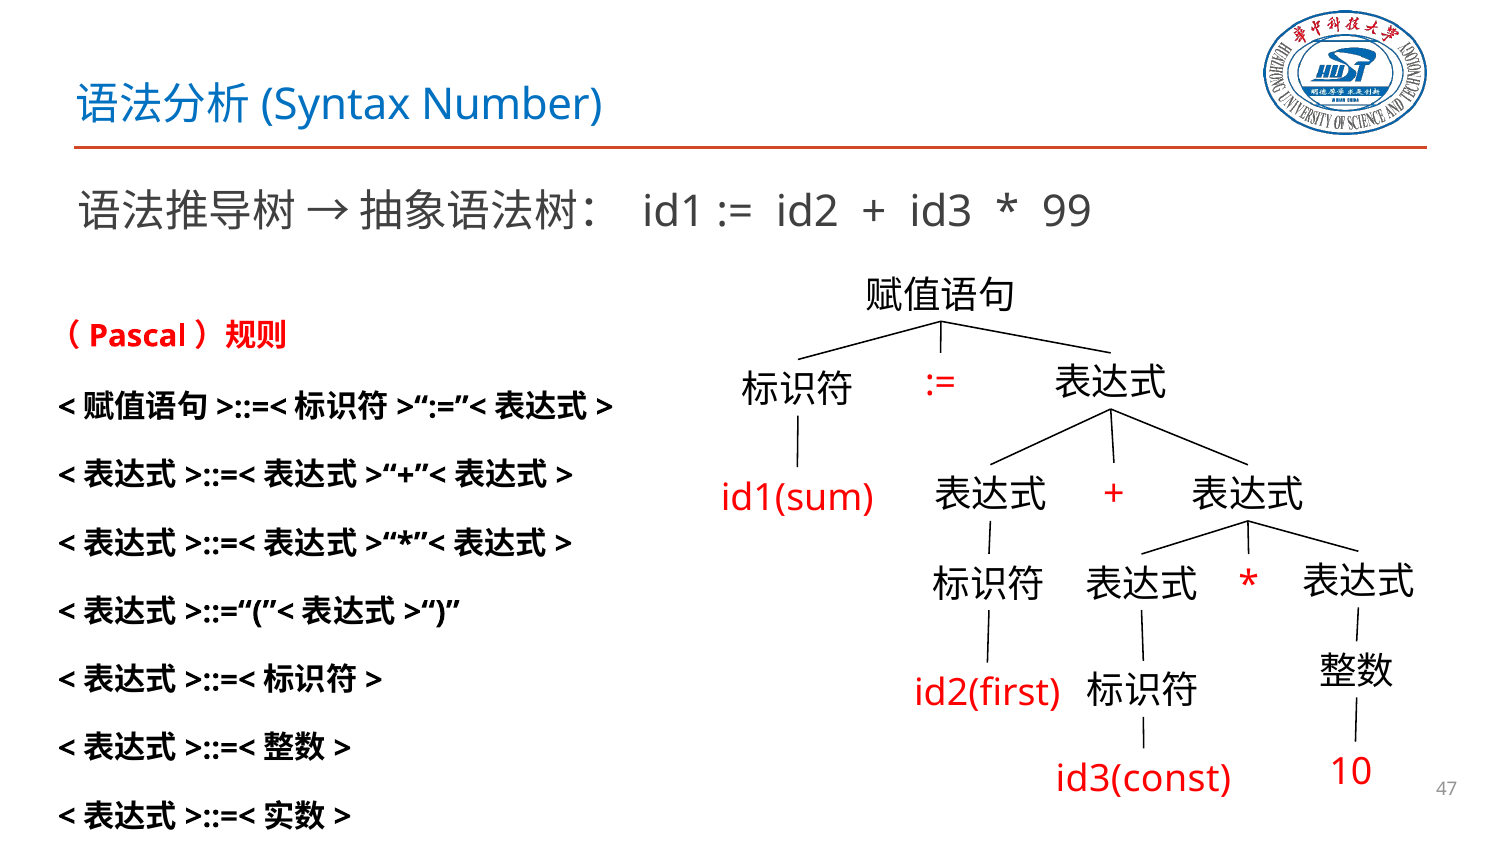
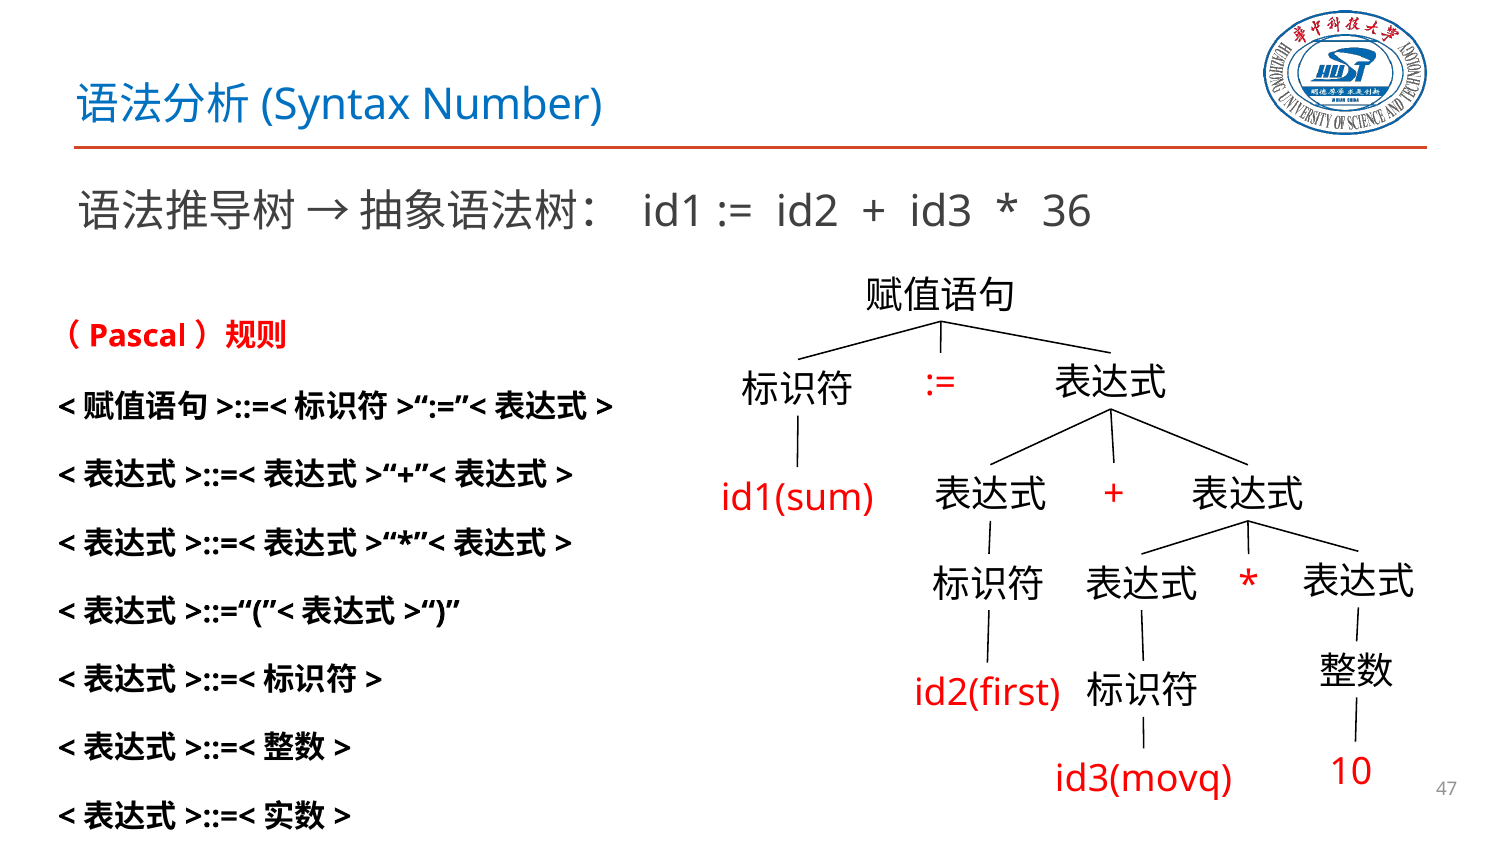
99: 99 -> 36
id3(const: id3(const -> id3(movq
